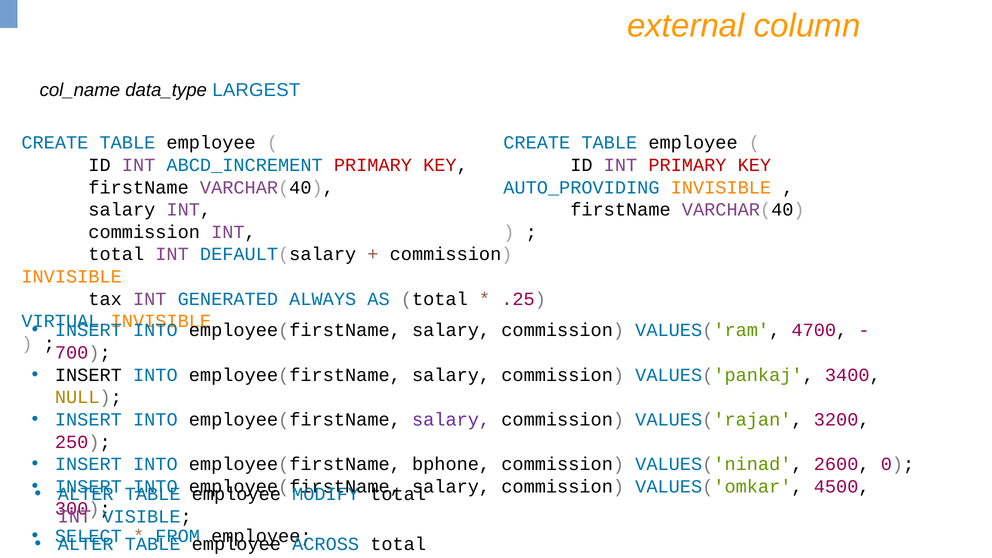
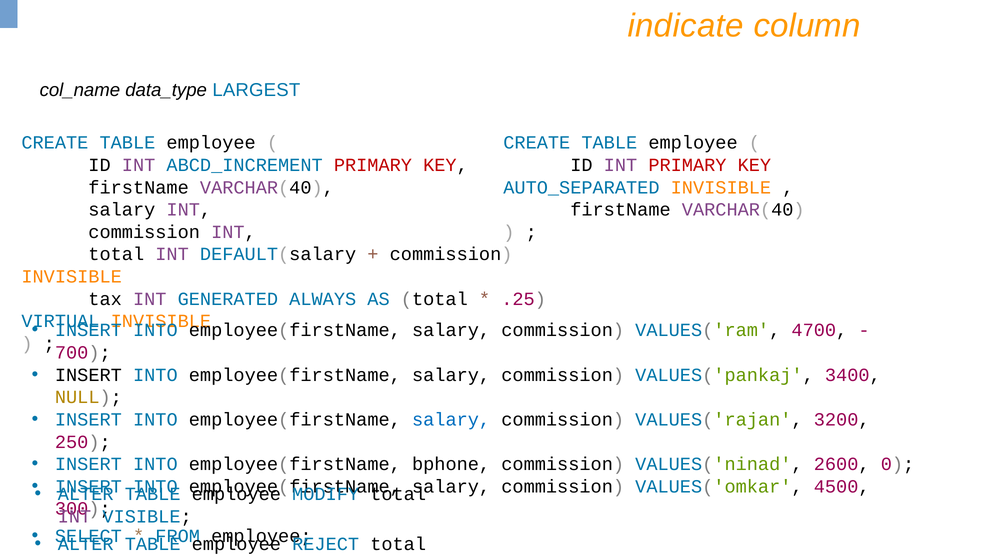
external: external -> indicate
AUTO_PROVIDING: AUTO_PROVIDING -> AUTO_SEPARATED
salary at (451, 420) colour: purple -> blue
ACROSS: ACROSS -> REJECT
